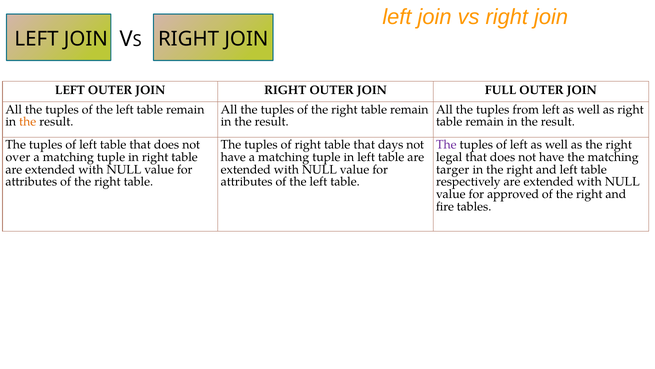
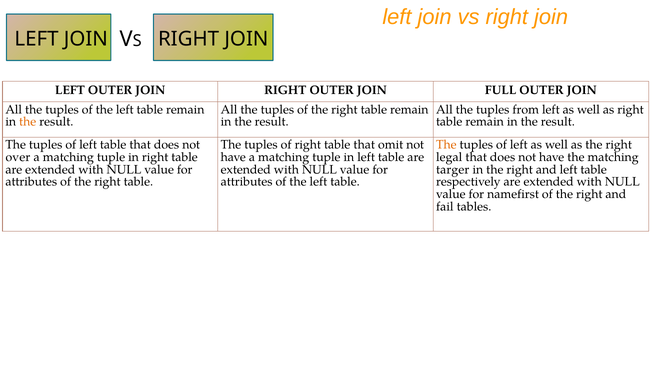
days: days -> omit
The at (446, 145) colour: purple -> orange
approved: approved -> namefirst
fire: fire -> fail
